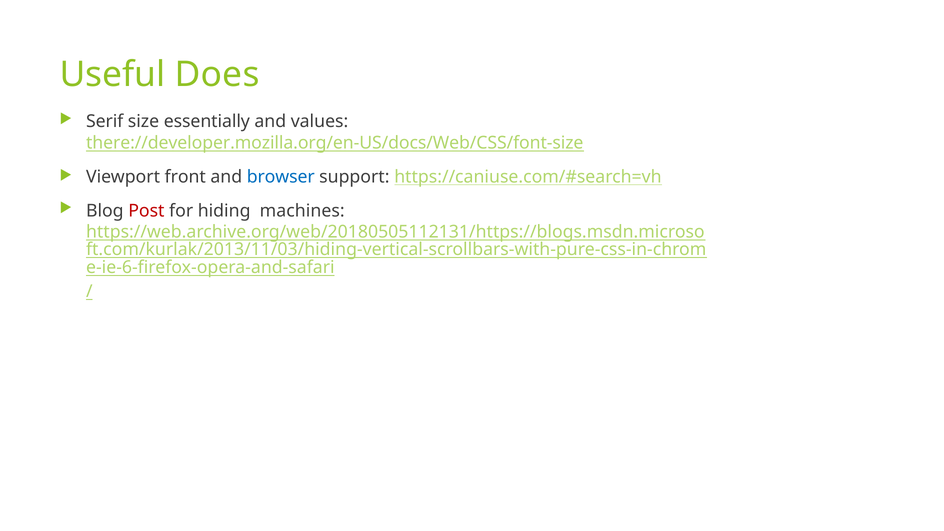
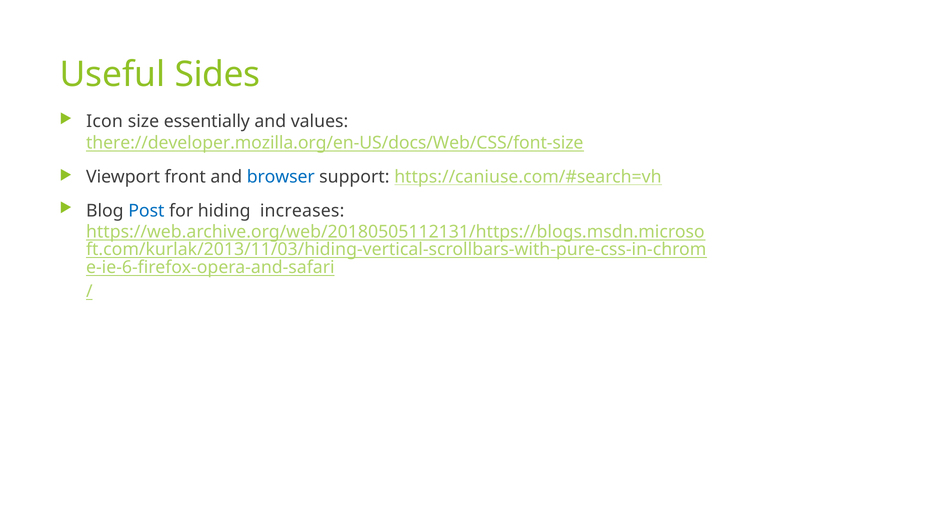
Does: Does -> Sides
Serif: Serif -> Icon
Post colour: red -> blue
machines: machines -> increases
